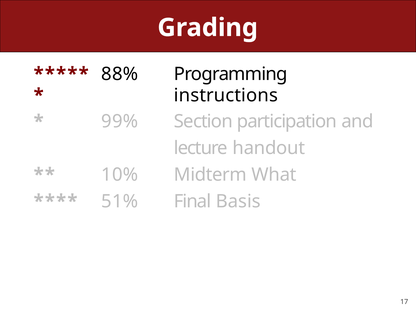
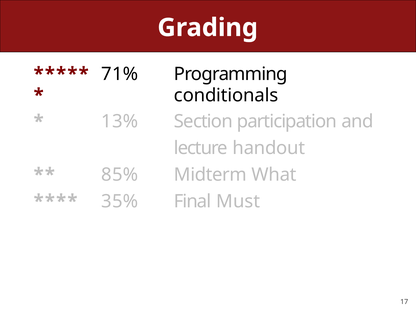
88%: 88% -> 71%
instructions: instructions -> conditionals
99%: 99% -> 13%
10%: 10% -> 85%
51%: 51% -> 35%
Basis: Basis -> Must
